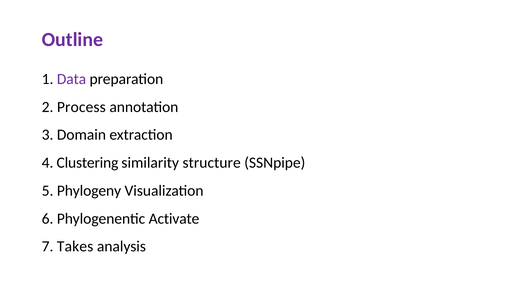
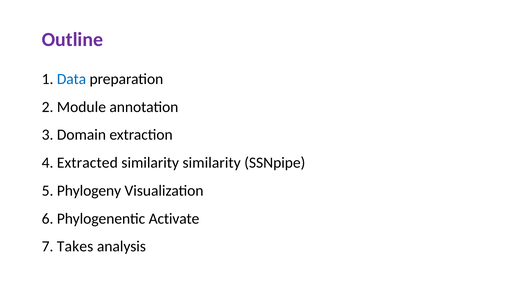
Data colour: purple -> blue
Process: Process -> Module
Clustering: Clustering -> Extracted
similarity structure: structure -> similarity
